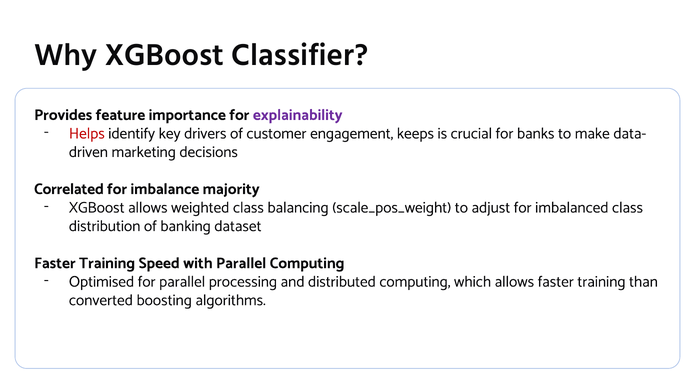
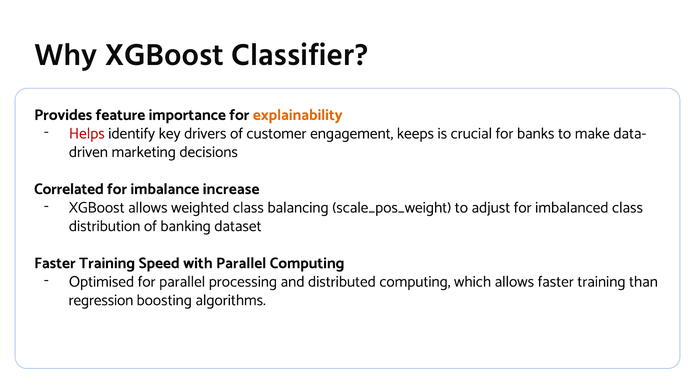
explainability colour: purple -> orange
majority: majority -> increase
converted: converted -> regression
